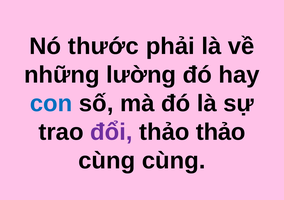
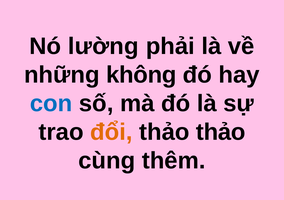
thước: thước -> lường
lường: lường -> không
đổi colour: purple -> orange
cùng cùng: cùng -> thêm
